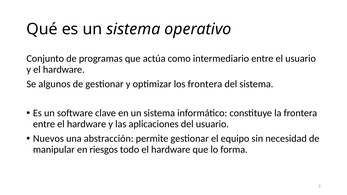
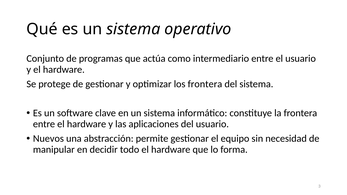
algunos: algunos -> protege
riesgos: riesgos -> decidir
